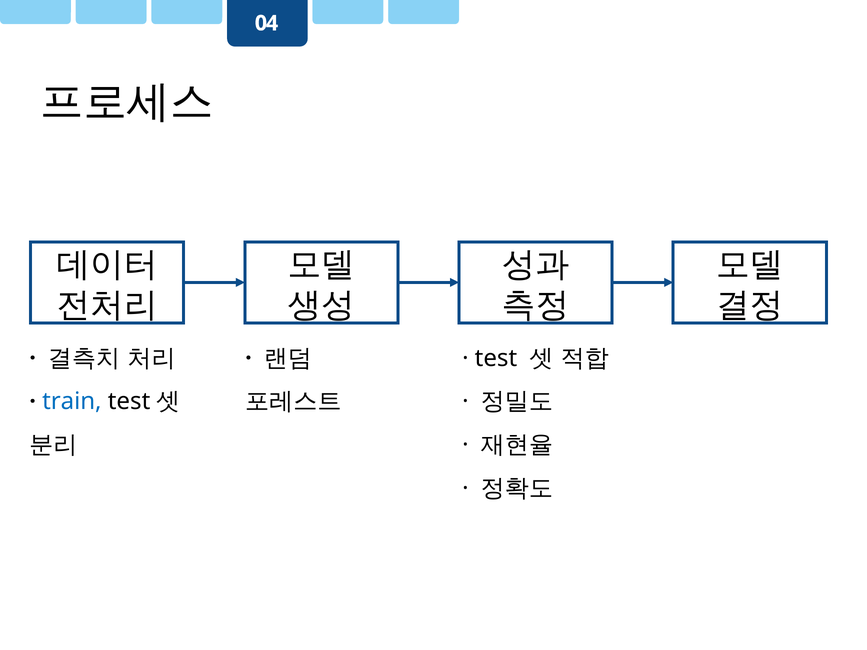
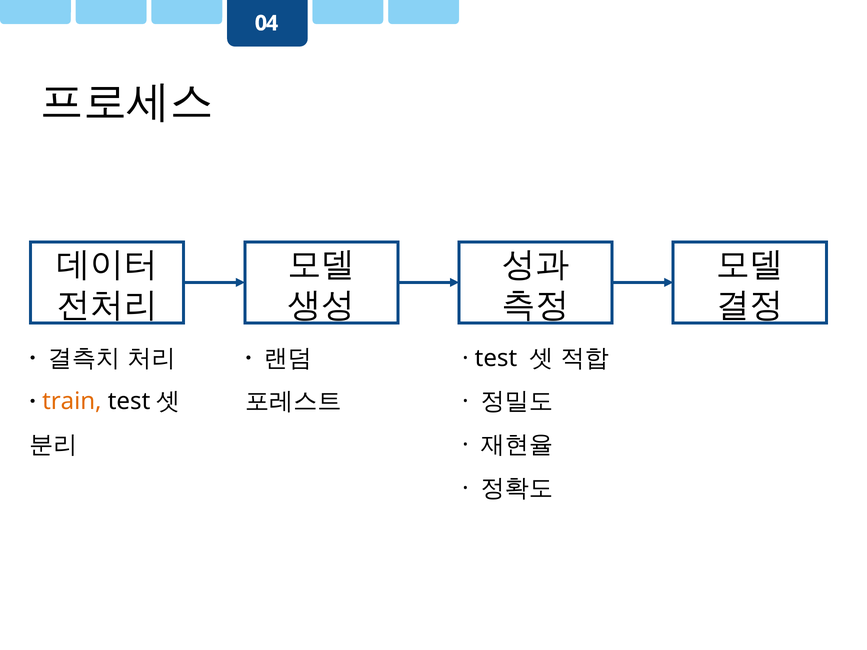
train colour: blue -> orange
